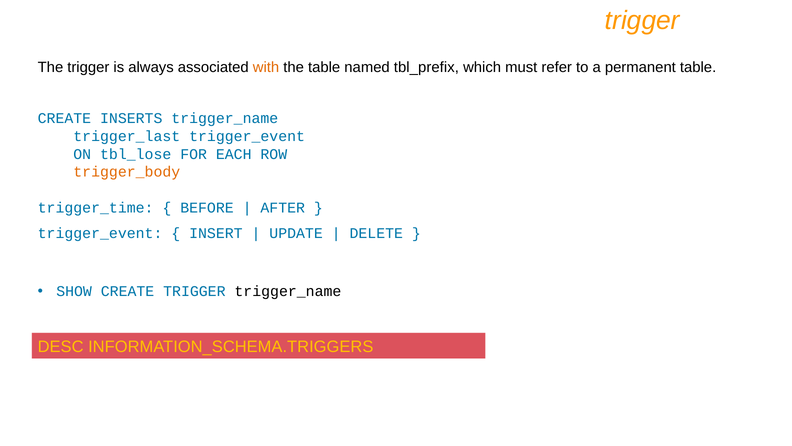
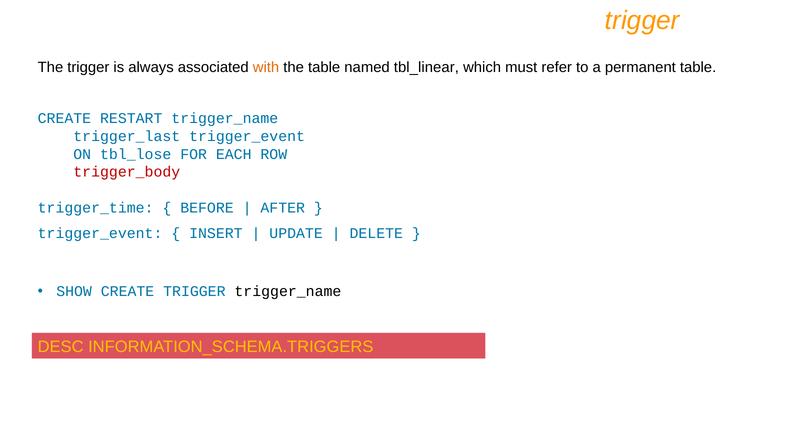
tbl_prefix: tbl_prefix -> tbl_linear
INSERTS: INSERTS -> RESTART
trigger_body colour: orange -> red
